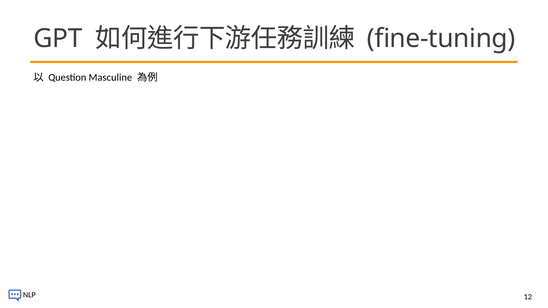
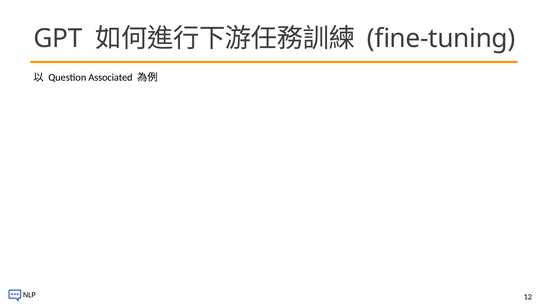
Masculine: Masculine -> Associated
